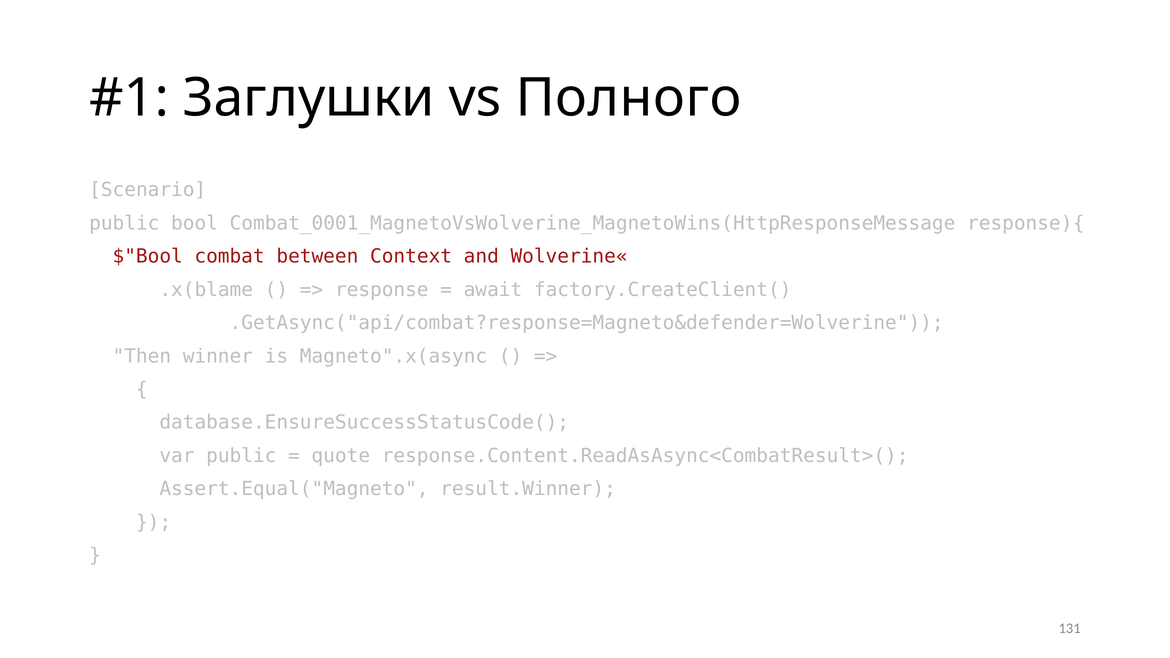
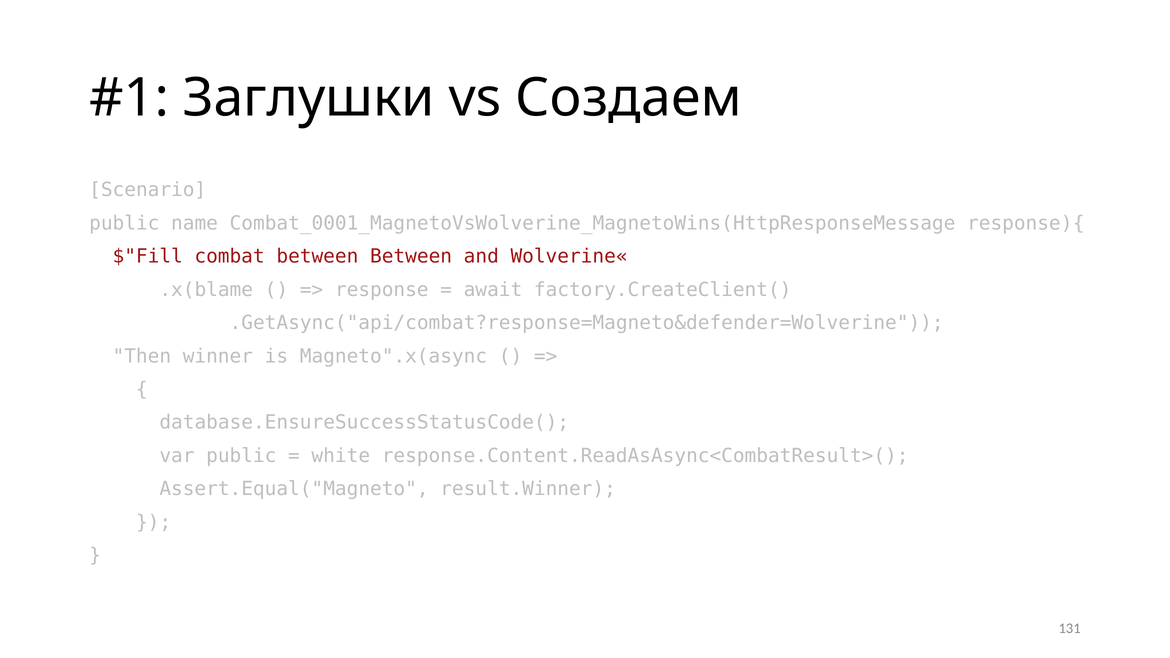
Полного: Полного -> Создаем
bool: bool -> name
$"Bool: $"Bool -> $"Fill
between Context: Context -> Between
quote: quote -> white
